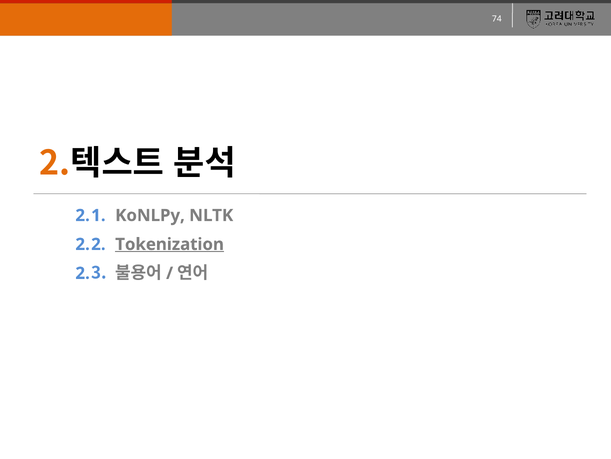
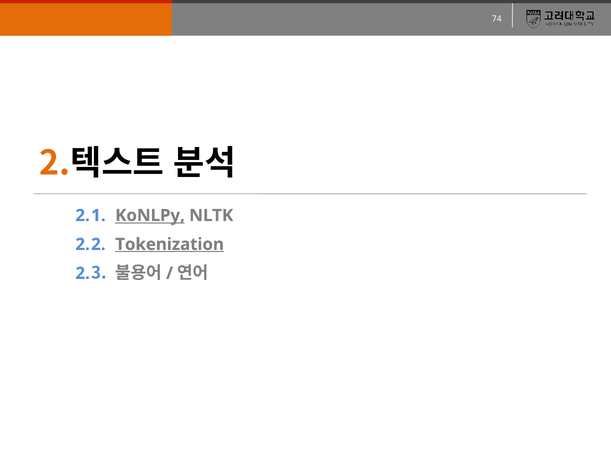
KoNLPy underline: none -> present
